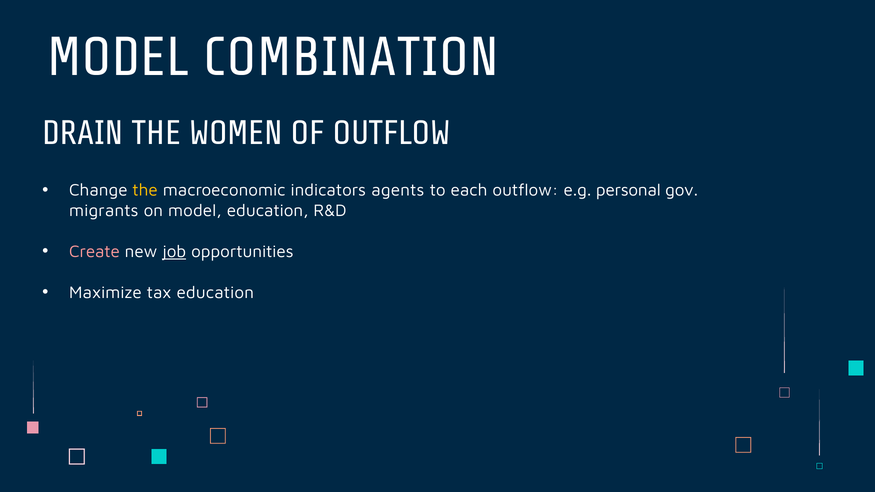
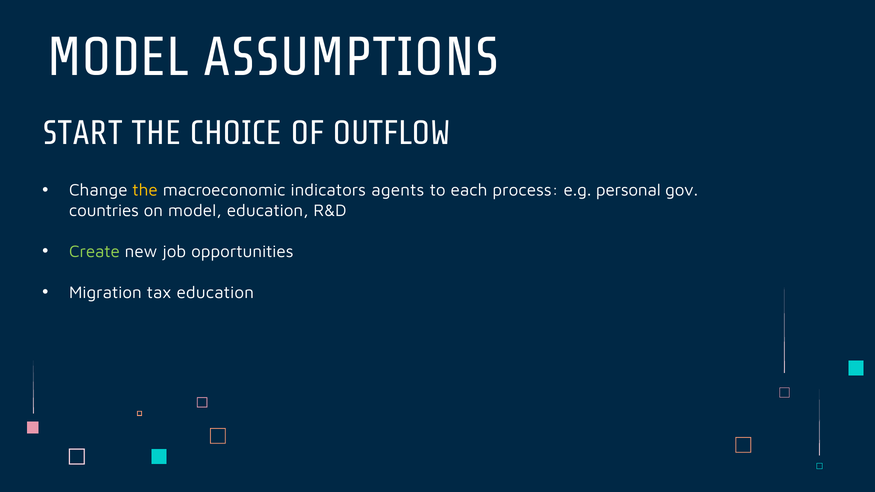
COMBINATION: COMBINATION -> ASSUMPTIONS
DRAIN: DRAIN -> START
WOMEN: WOMEN -> CHOICE
each outflow: outflow -> process
migrants: migrants -> countries
Create colour: pink -> light green
job underline: present -> none
Maximize: Maximize -> Migration
